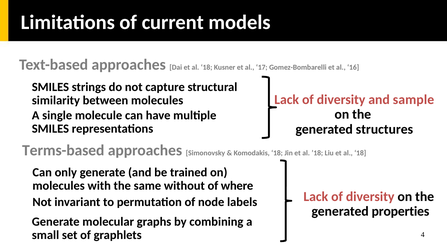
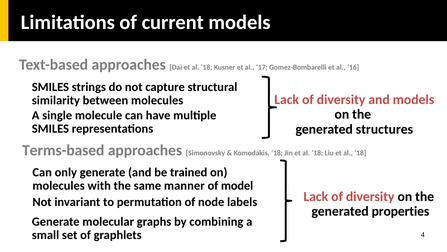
and sample: sample -> models
without: without -> manner
where: where -> model
